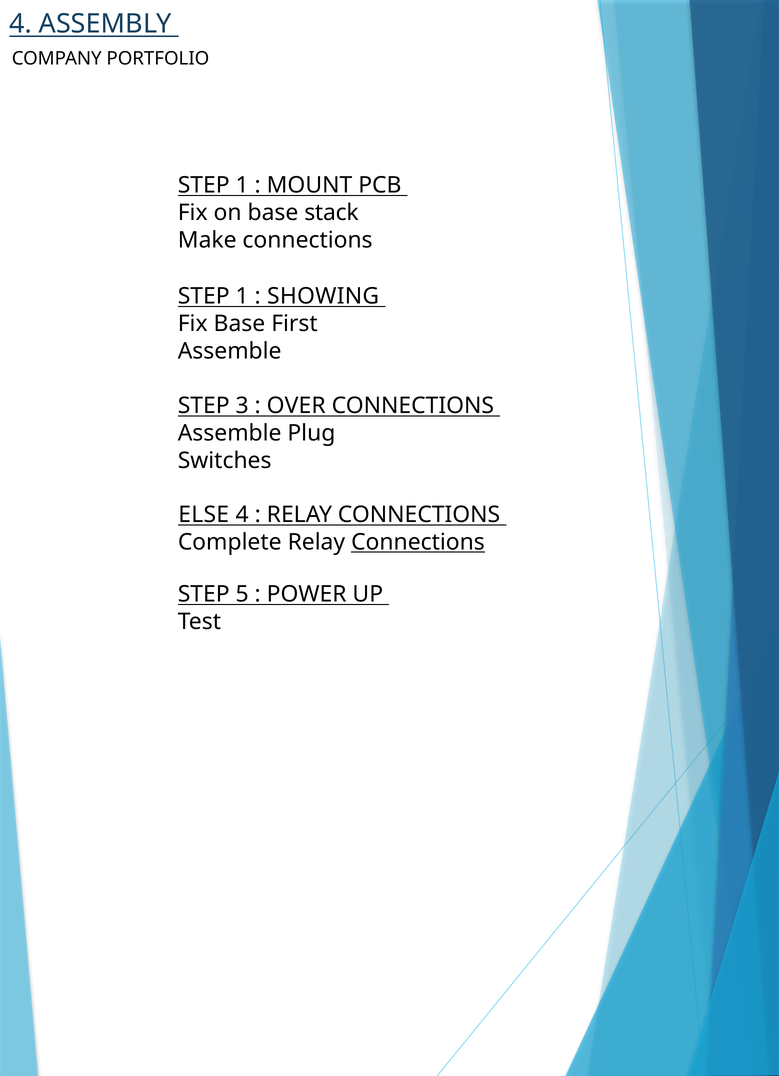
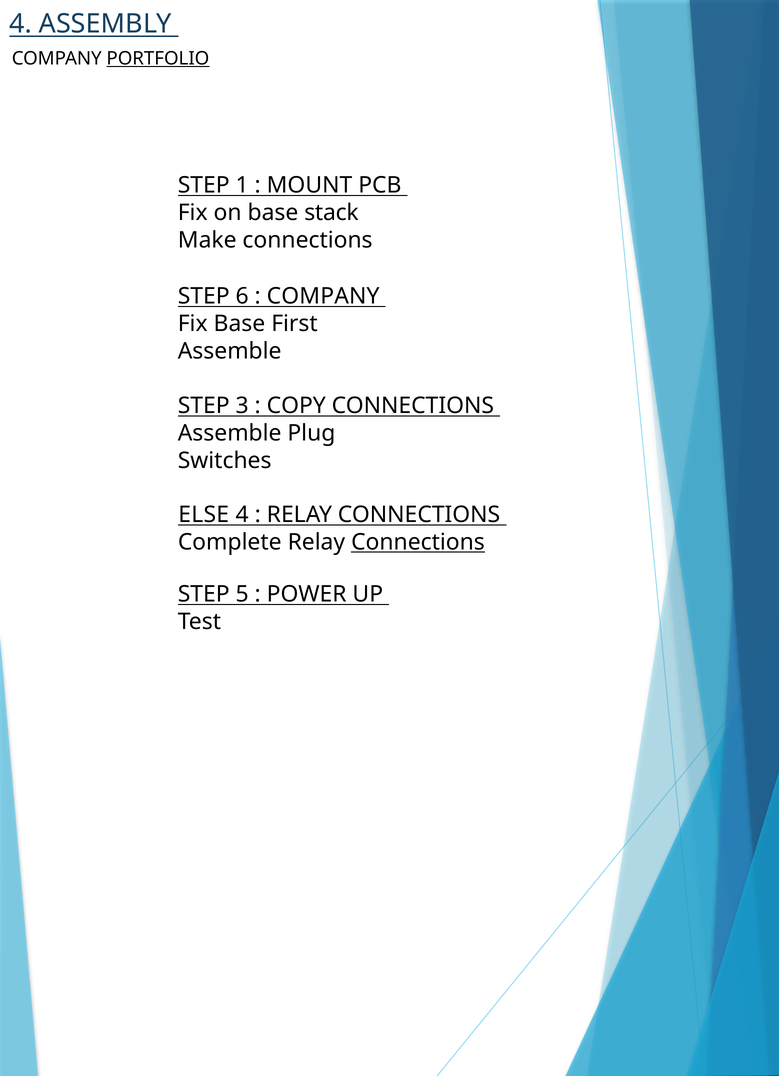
PORTFOLIO underline: none -> present
1 at (242, 296): 1 -> 6
SHOWING at (323, 296): SHOWING -> COMPANY
OVER: OVER -> COPY
